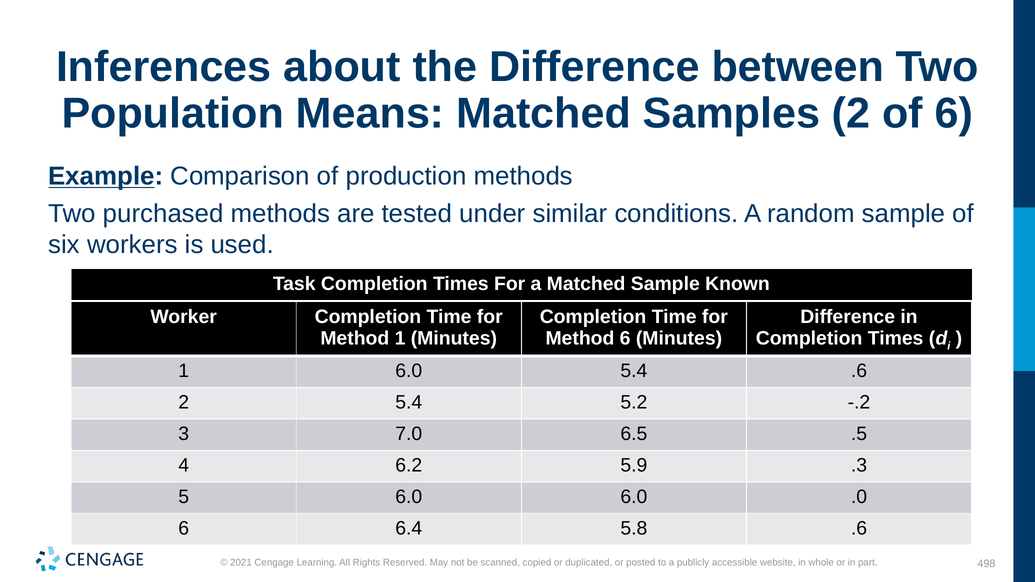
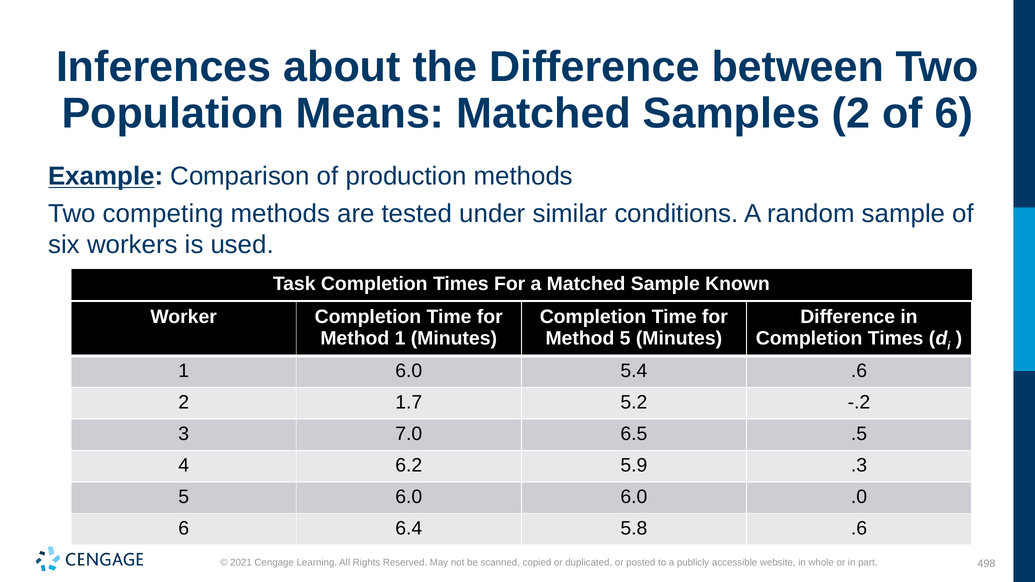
purchased: purchased -> competing
Method 6: 6 -> 5
2 5.4: 5.4 -> 1.7
